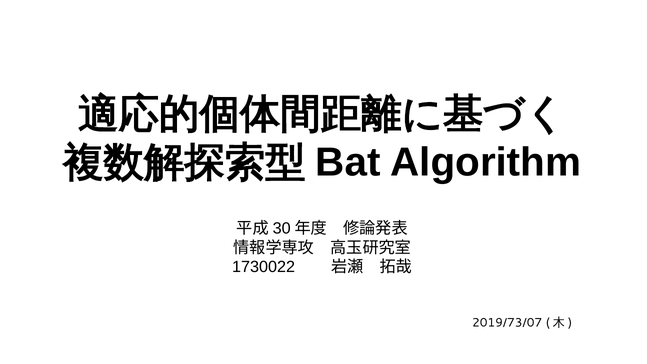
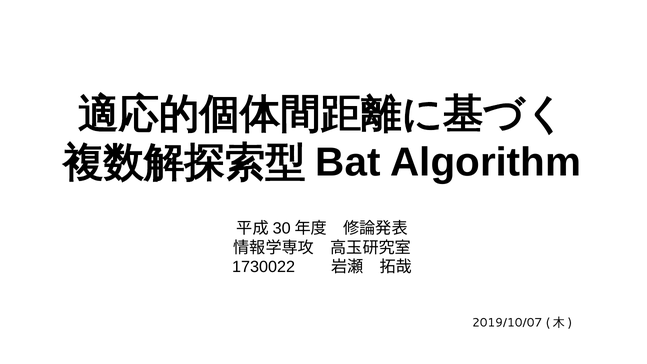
2019/73/07: 2019/73/07 -> 2019/10/07
